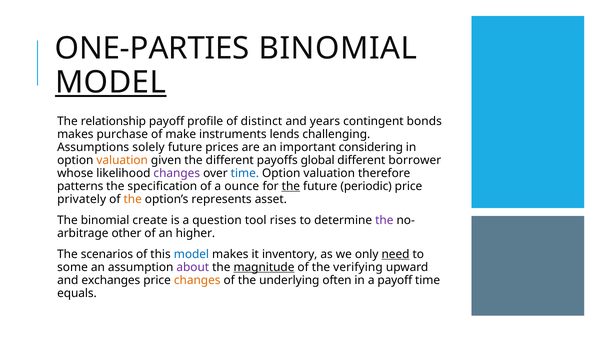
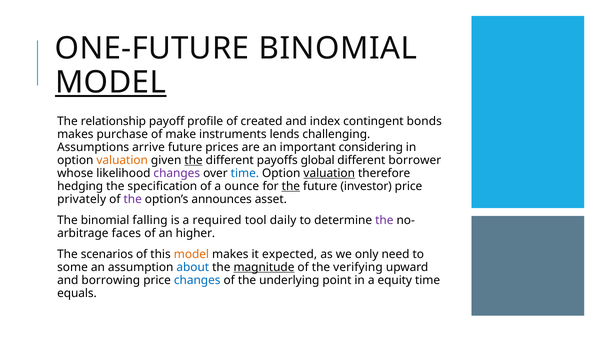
ONE-PARTIES: ONE-PARTIES -> ONE-FUTURE
distinct: distinct -> created
years: years -> index
solely: solely -> arrive
the at (194, 160) underline: none -> present
valuation at (329, 174) underline: none -> present
patterns: patterns -> hedging
periodic: periodic -> investor
the at (133, 200) colour: orange -> purple
represents: represents -> announces
create: create -> falling
question: question -> required
rises: rises -> daily
other: other -> faces
model at (191, 254) colour: blue -> orange
inventory: inventory -> expected
need underline: present -> none
about colour: purple -> blue
exchanges: exchanges -> borrowing
changes at (197, 281) colour: orange -> blue
often: often -> point
a payoff: payoff -> equity
